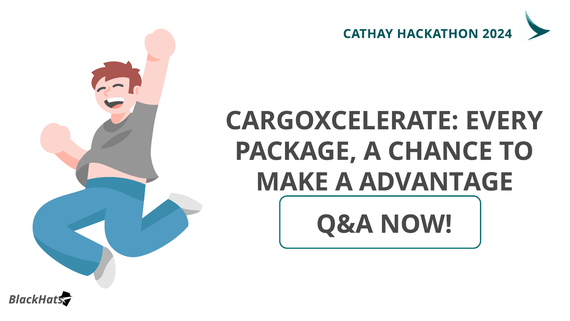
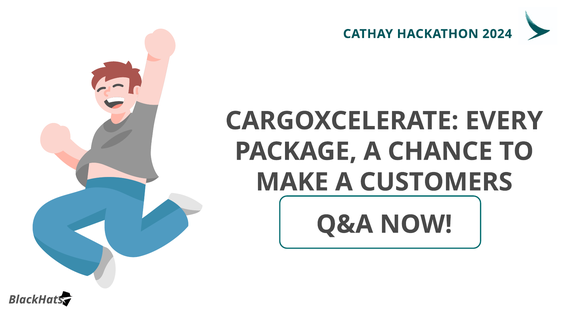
ADVANTAGE: ADVANTAGE -> CUSTOMERS
